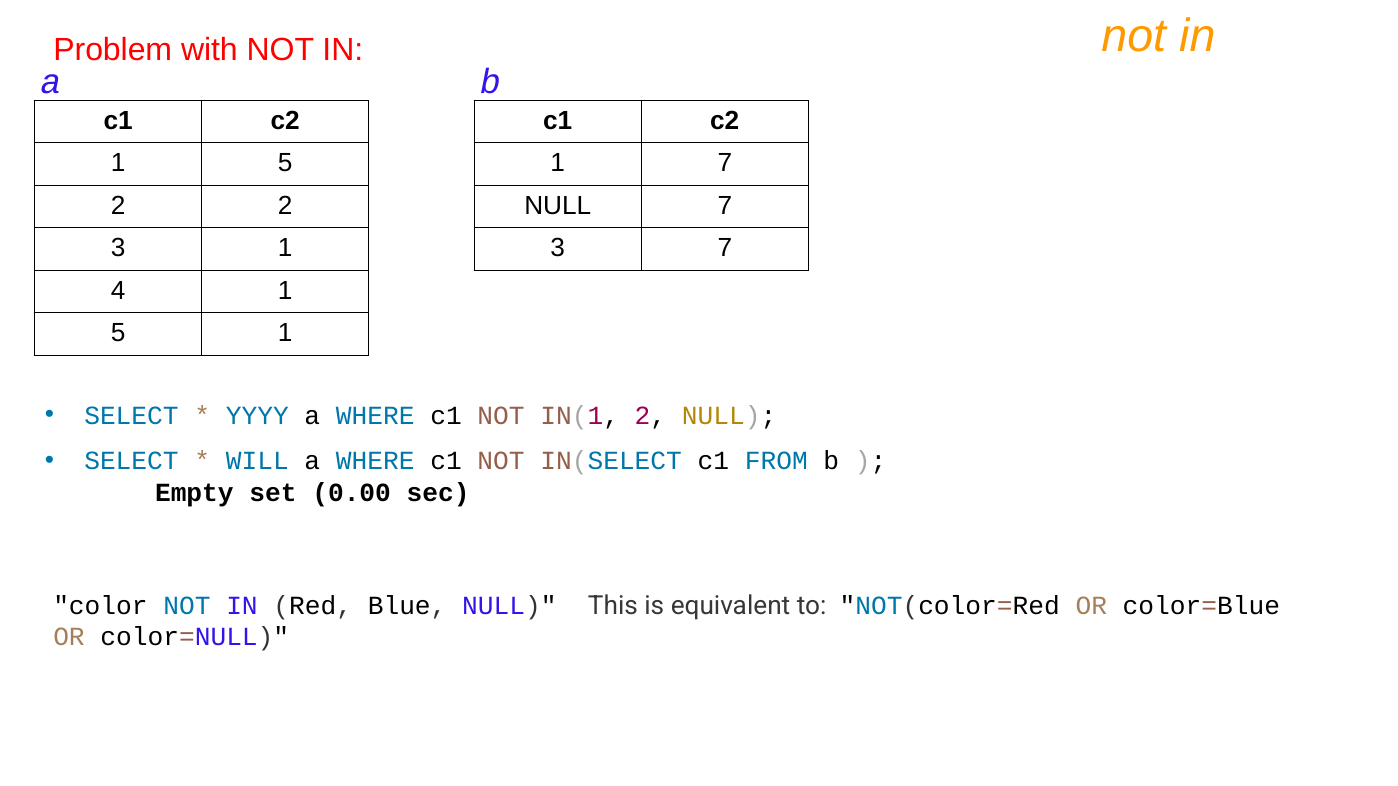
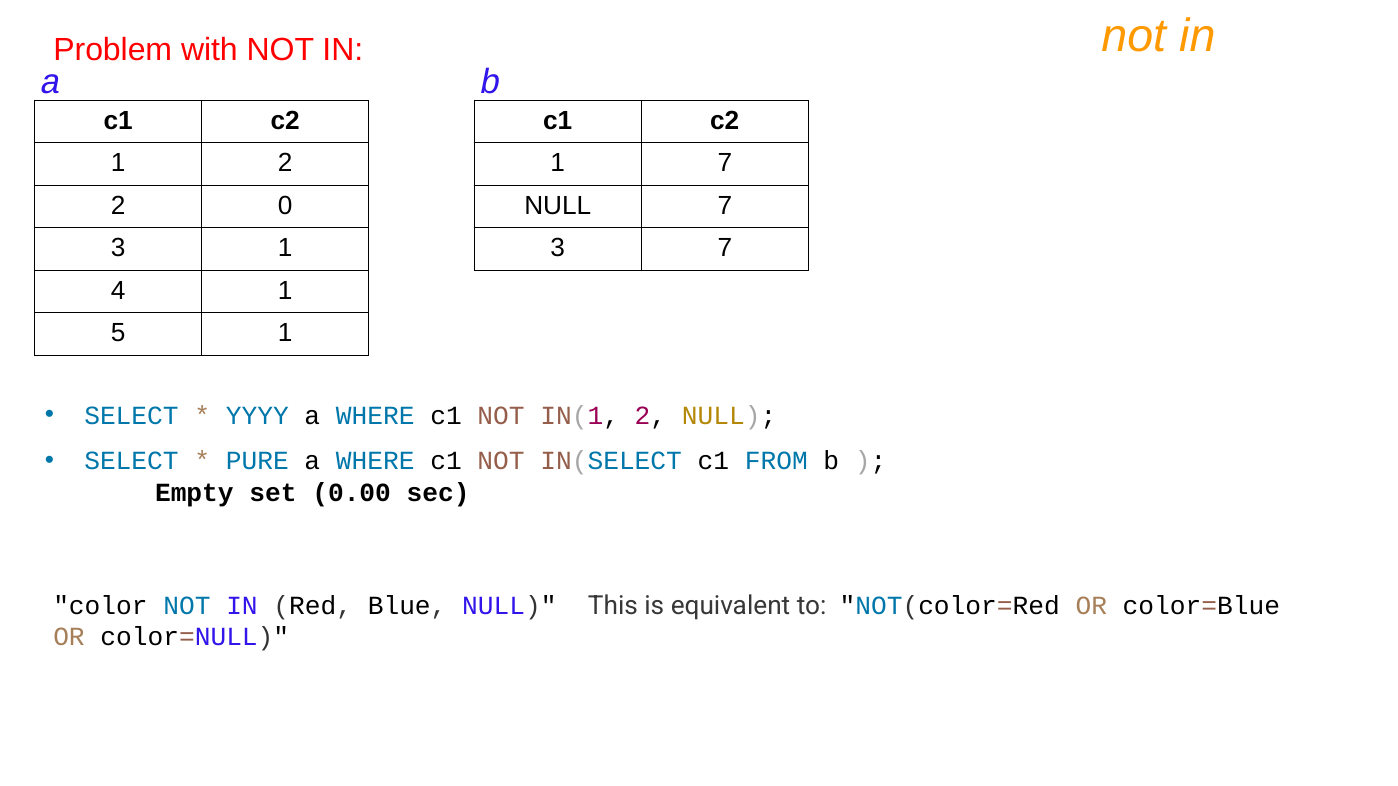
5 at (285, 163): 5 -> 2
2 2: 2 -> 0
WILL: WILL -> PURE
